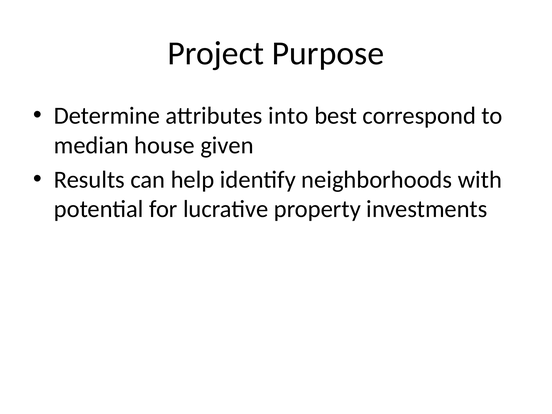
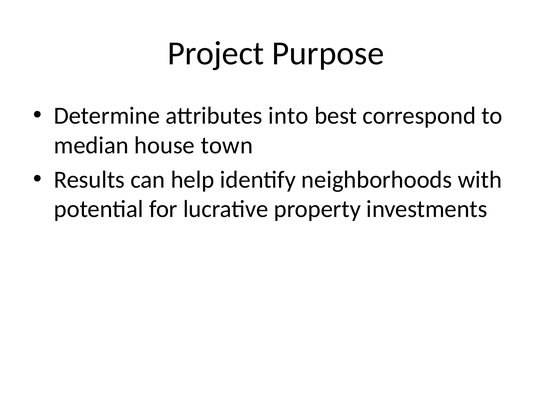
given: given -> town
